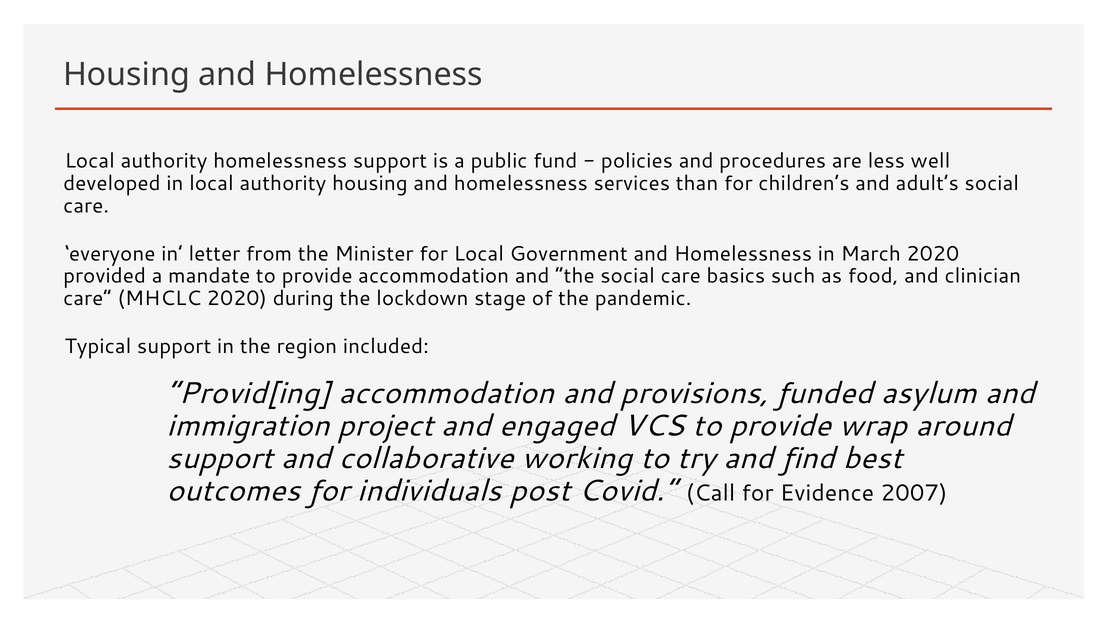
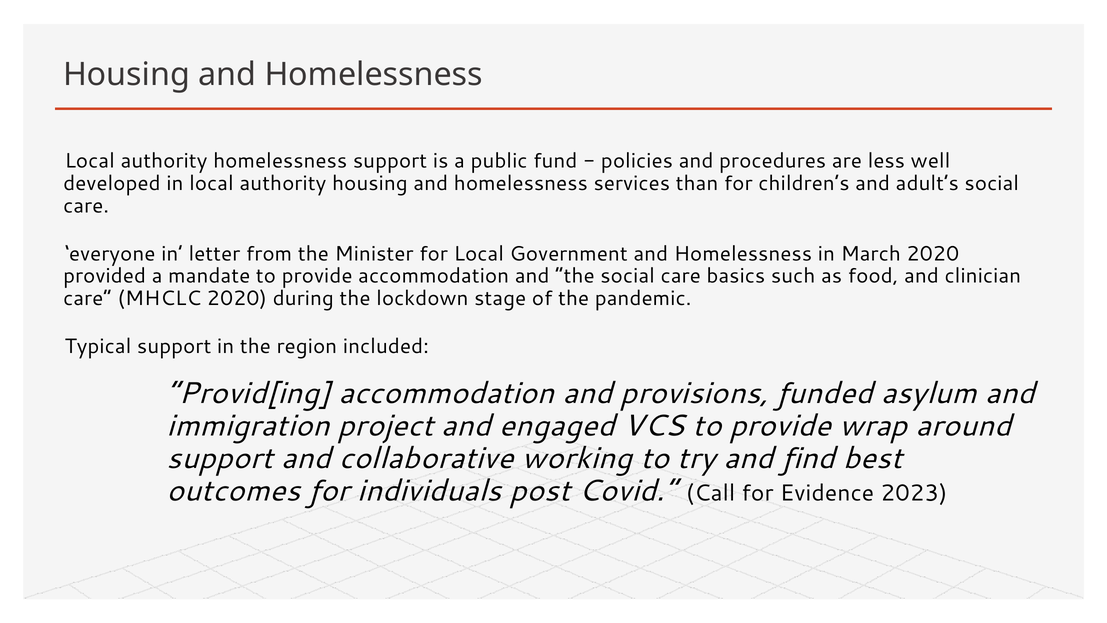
2007: 2007 -> 2023
